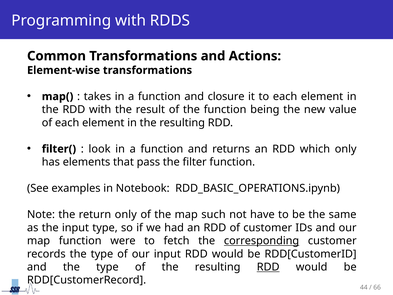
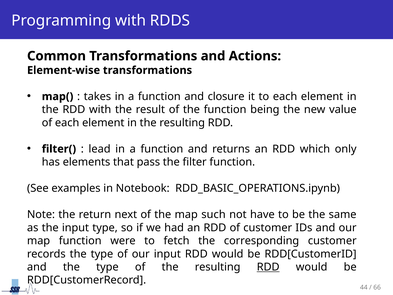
look: look -> lead
return only: only -> next
corresponding underline: present -> none
